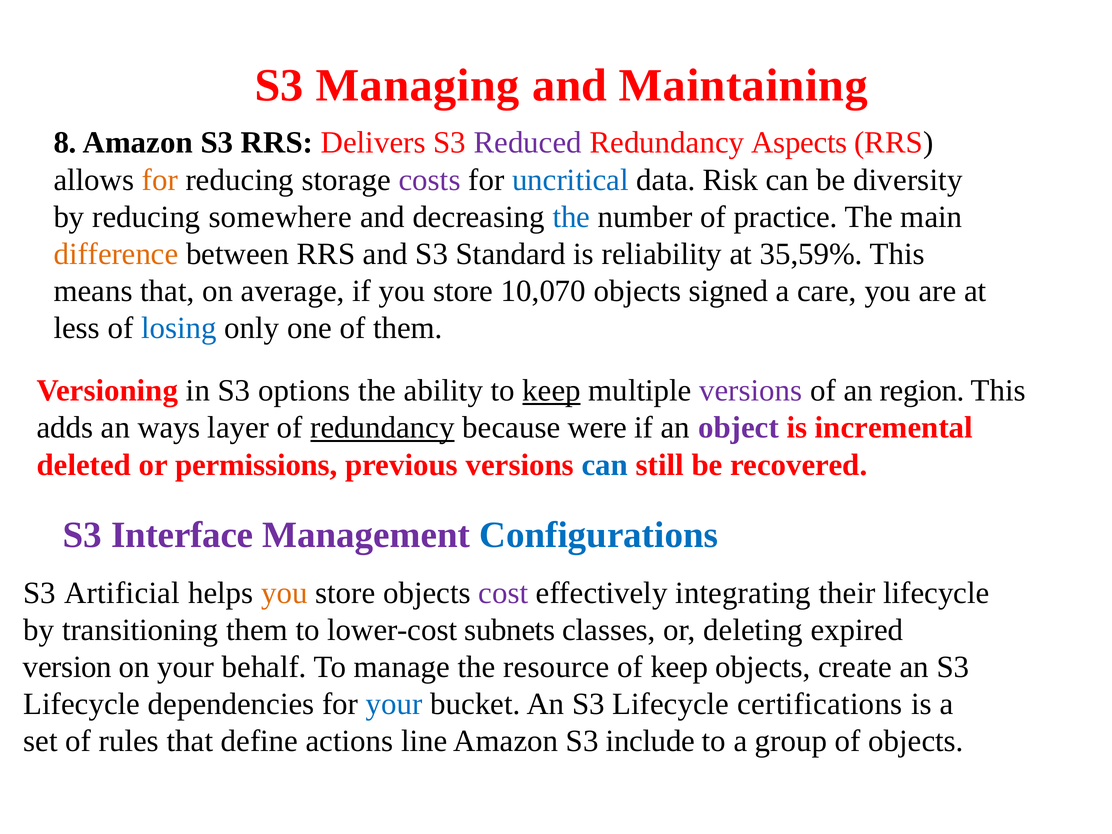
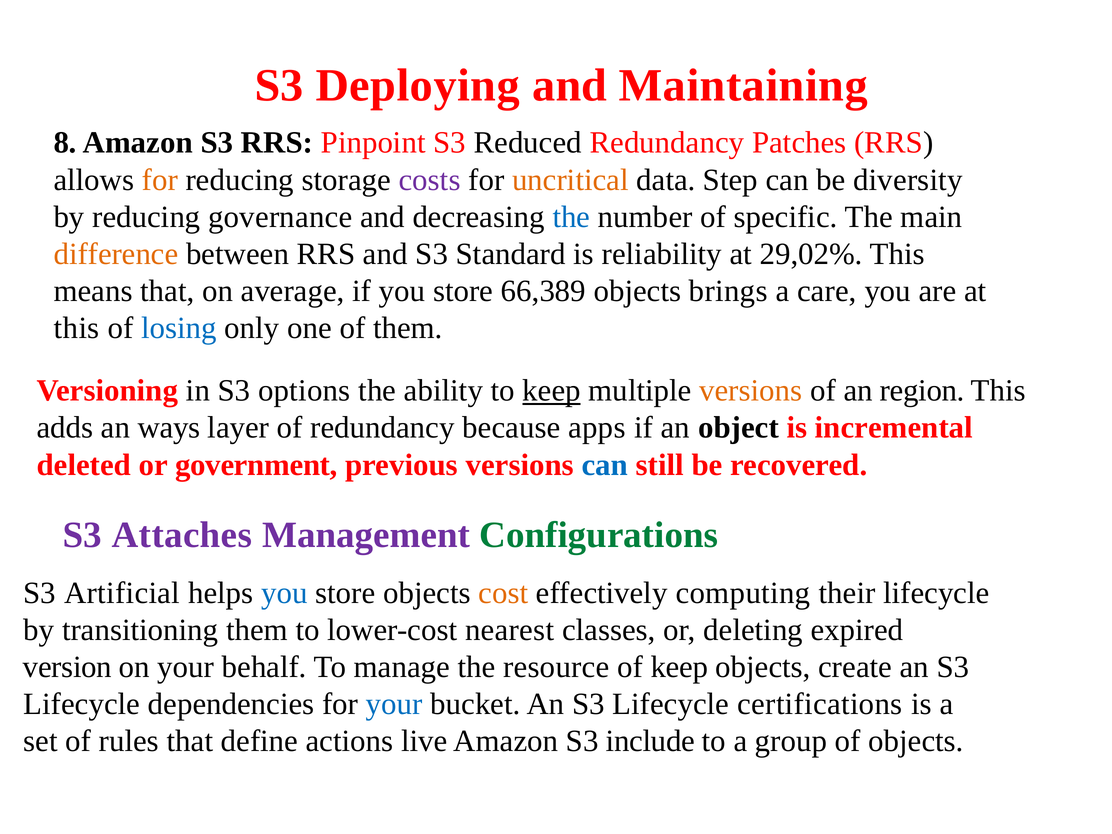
Managing: Managing -> Deploying
Delivers: Delivers -> Pinpoint
Reduced colour: purple -> black
Aspects: Aspects -> Patches
uncritical colour: blue -> orange
Risk: Risk -> Step
somewhere: somewhere -> governance
practice: practice -> specific
35,59%: 35,59% -> 29,02%
10,070: 10,070 -> 66,389
signed: signed -> brings
less at (77, 328): less -> this
versions at (751, 391) colour: purple -> orange
redundancy at (383, 428) underline: present -> none
were: were -> apps
object colour: purple -> black
permissions: permissions -> government
Interface: Interface -> Attaches
Configurations colour: blue -> green
you at (284, 593) colour: orange -> blue
cost colour: purple -> orange
integrating: integrating -> computing
subnets: subnets -> nearest
line: line -> live
